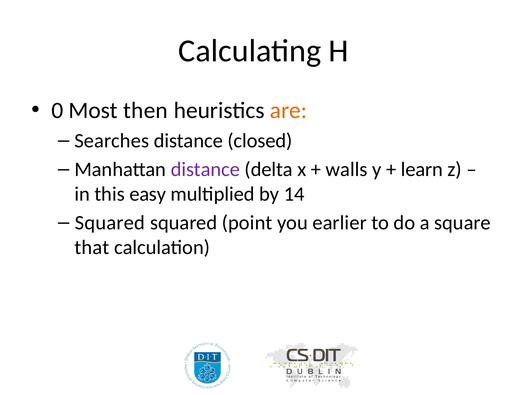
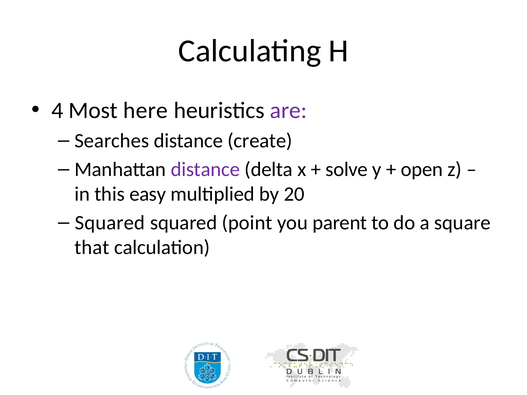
0: 0 -> 4
then: then -> here
are colour: orange -> purple
closed: closed -> create
walls: walls -> solve
learn: learn -> open
14: 14 -> 20
earlier: earlier -> parent
